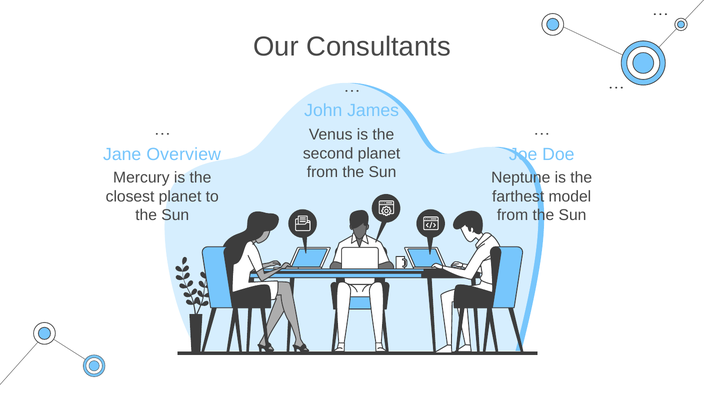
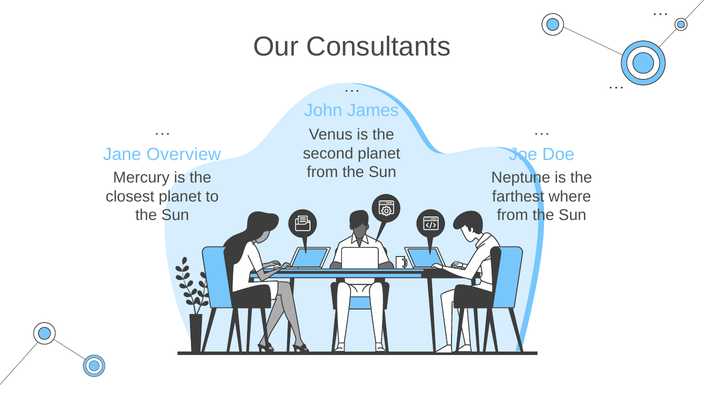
model: model -> where
